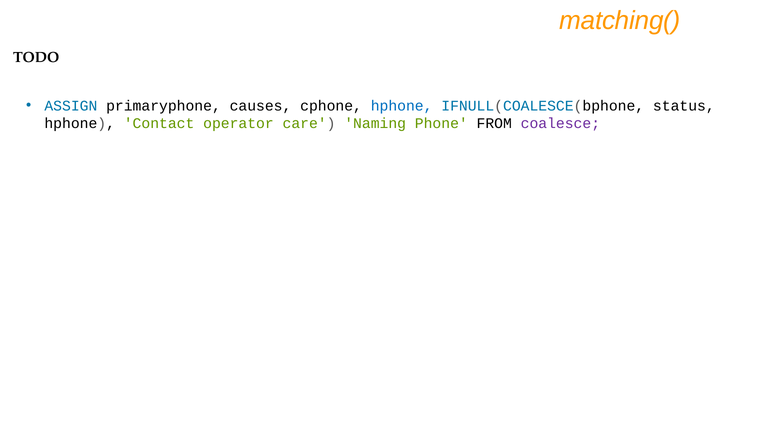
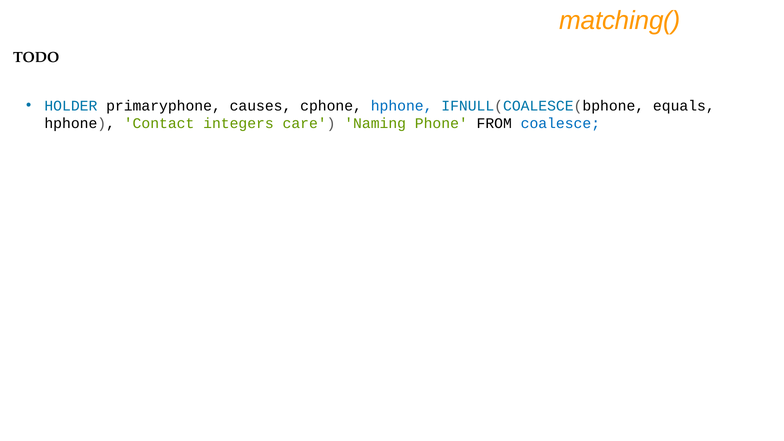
ASSIGN: ASSIGN -> HOLDER
status: status -> equals
operator: operator -> integers
coalesce colour: purple -> blue
